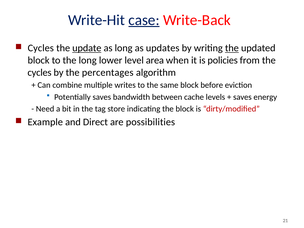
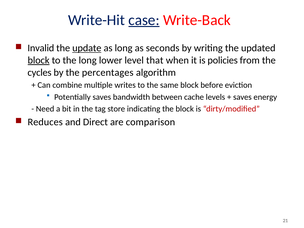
Cycles at (41, 48): Cycles -> Invalid
updates: updates -> seconds
the at (232, 48) underline: present -> none
block at (39, 60) underline: none -> present
area: area -> that
Example: Example -> Reduces
possibilities: possibilities -> comparison
